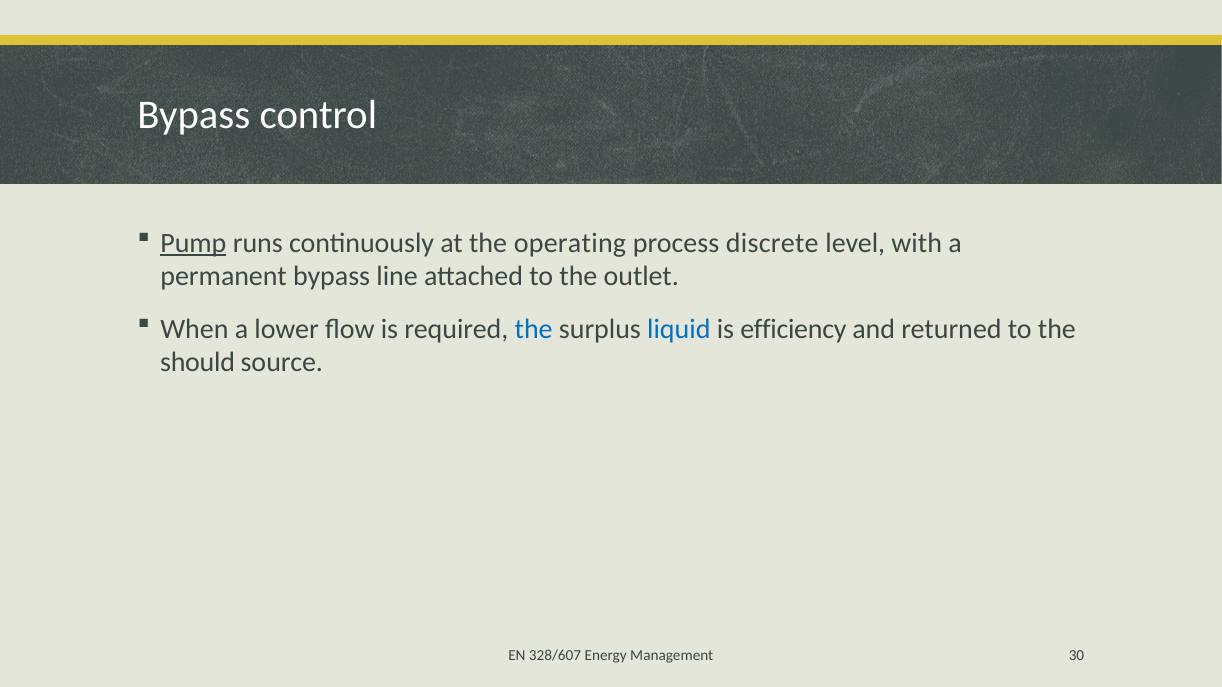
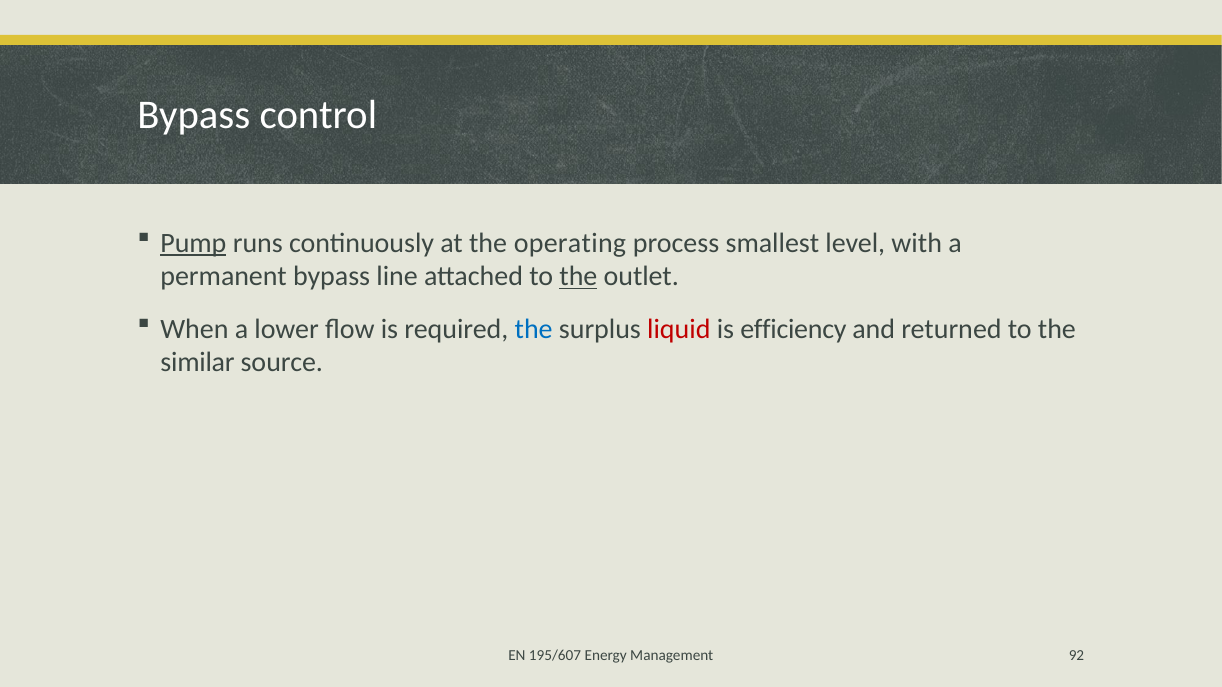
discrete: discrete -> smallest
the at (578, 276) underline: none -> present
liquid colour: blue -> red
should: should -> similar
328/607: 328/607 -> 195/607
30: 30 -> 92
